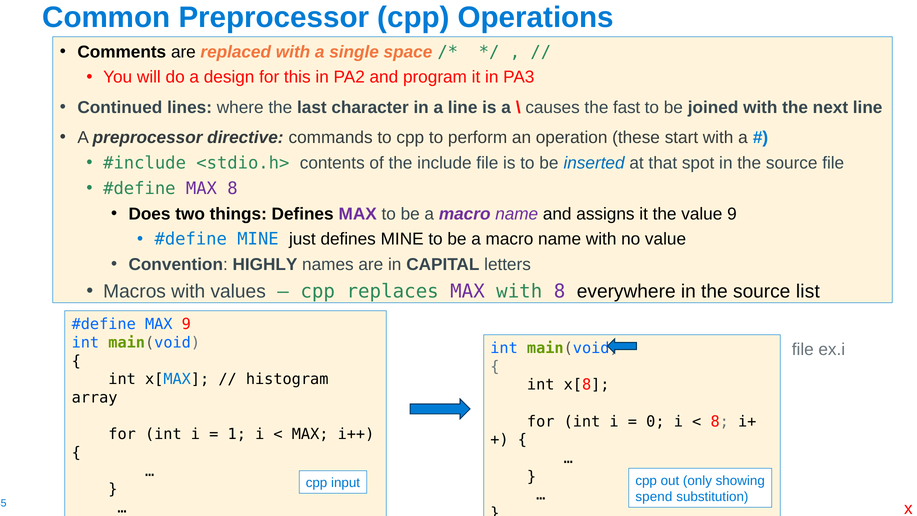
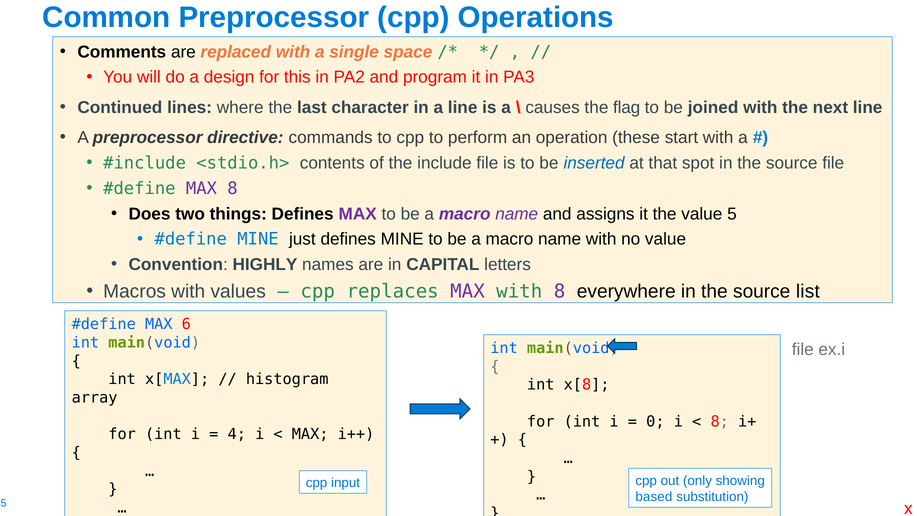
fast: fast -> flag
value 9: 9 -> 5
MAX 9: 9 -> 6
1: 1 -> 4
spend: spend -> based
